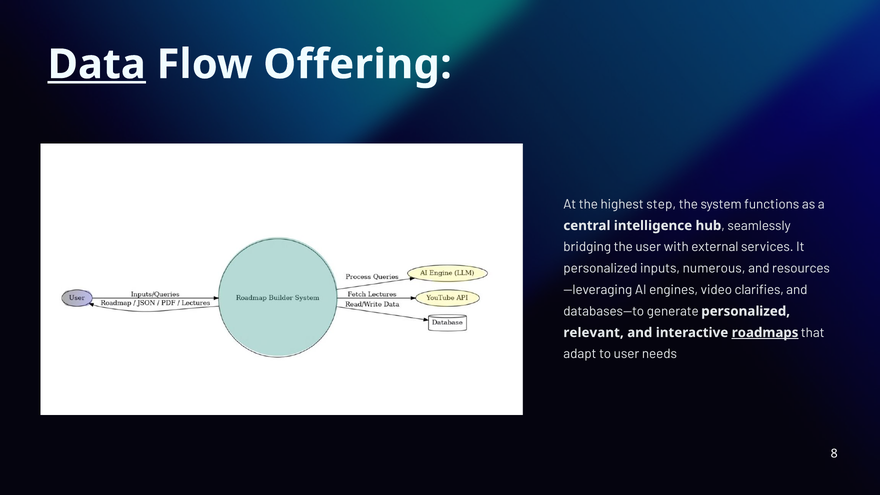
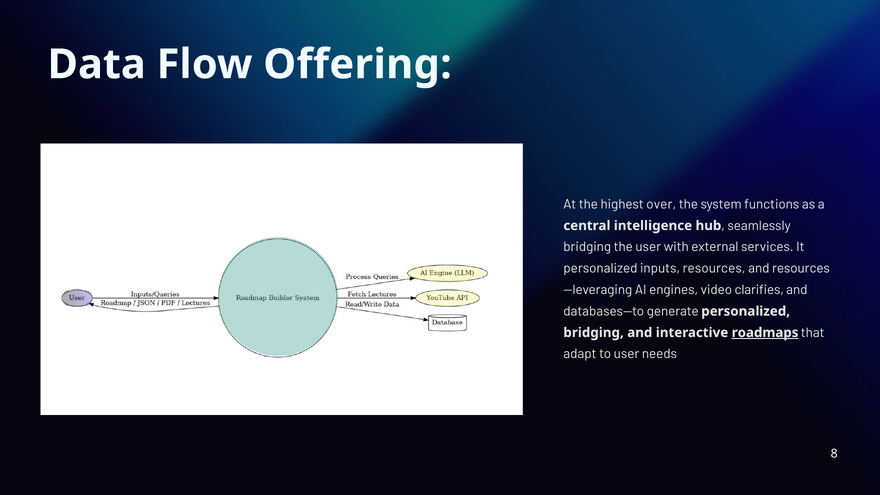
Data underline: present -> none
step: step -> over
inputs numerous: numerous -> resources
relevant at (594, 333): relevant -> bridging
